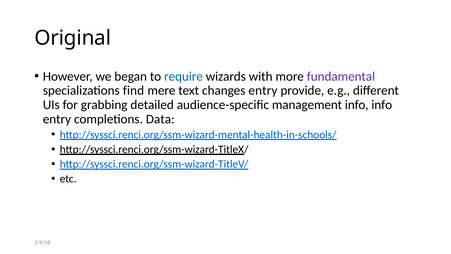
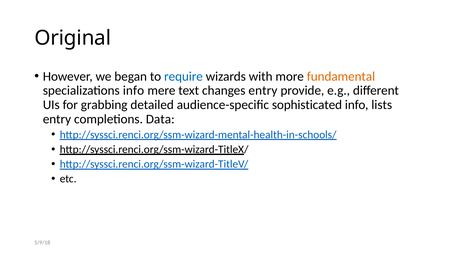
fundamental colour: purple -> orange
specializations find: find -> info
management: management -> sophisticated
info info: info -> lists
